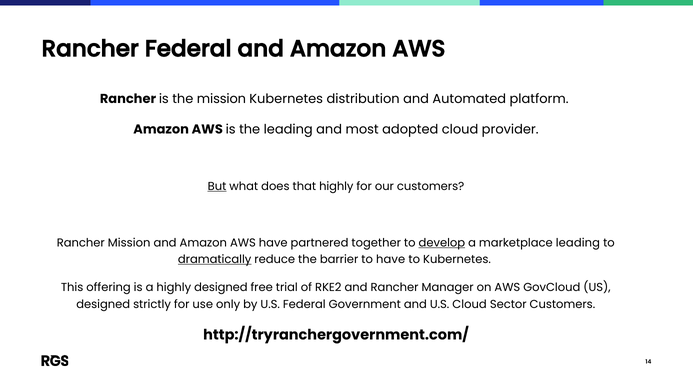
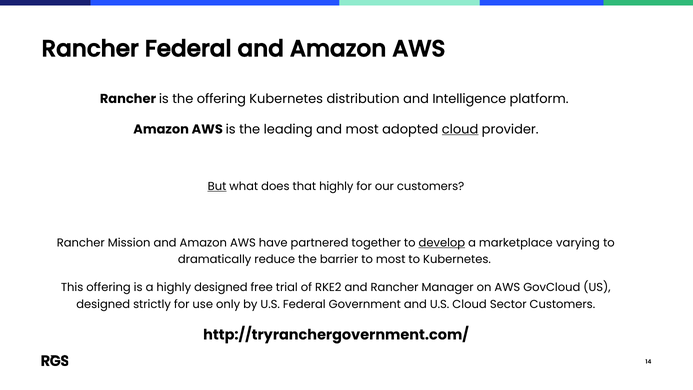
the mission: mission -> offering
Automated: Automated -> Intelligence
cloud at (460, 129) underline: none -> present
marketplace leading: leading -> varying
dramatically underline: present -> none
to have: have -> most
